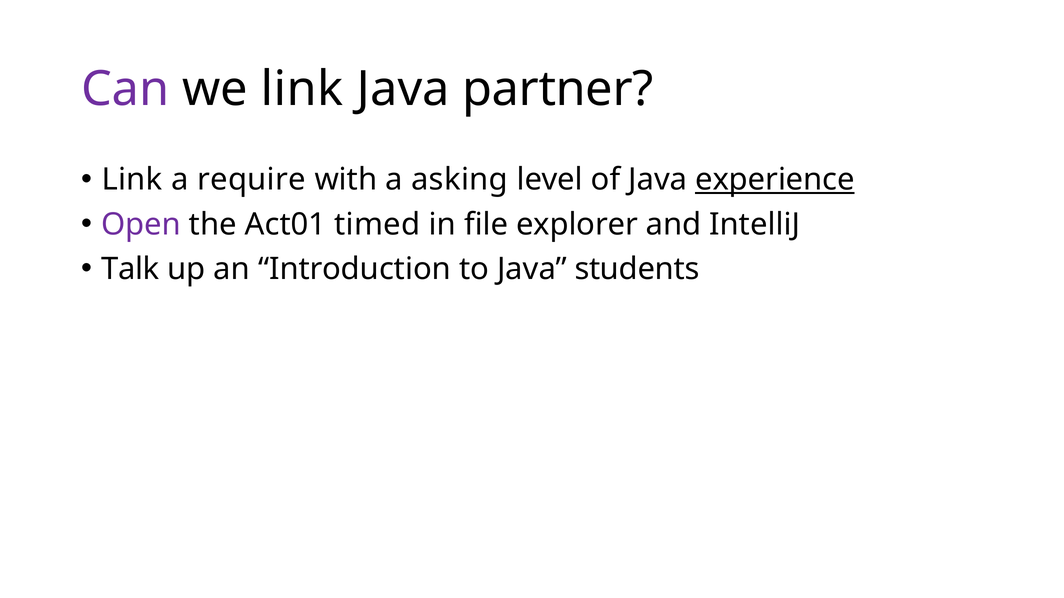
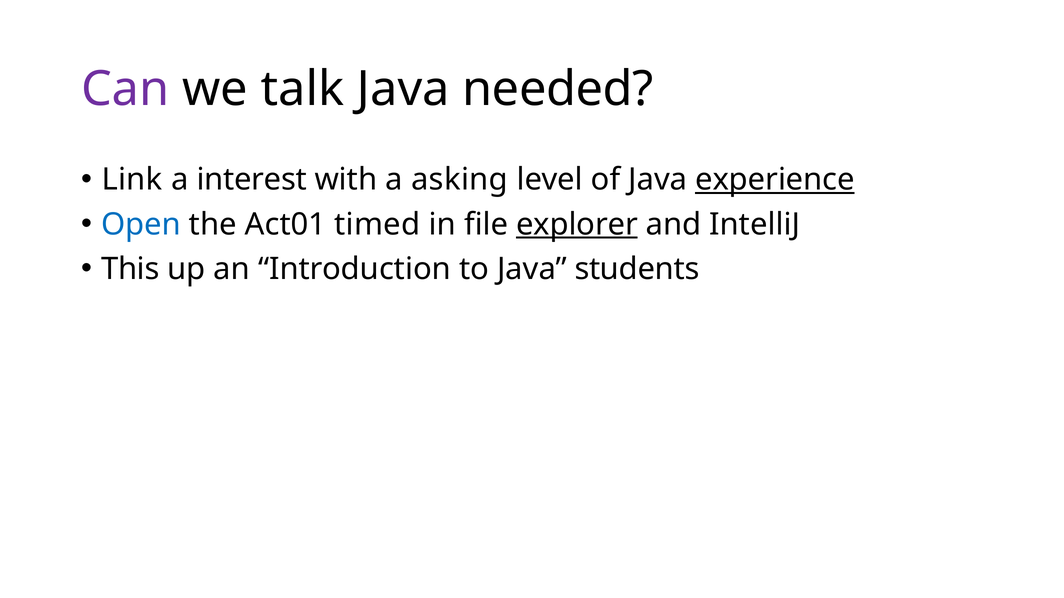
we link: link -> talk
partner: partner -> needed
require: require -> interest
Open colour: purple -> blue
explorer underline: none -> present
Talk: Talk -> This
